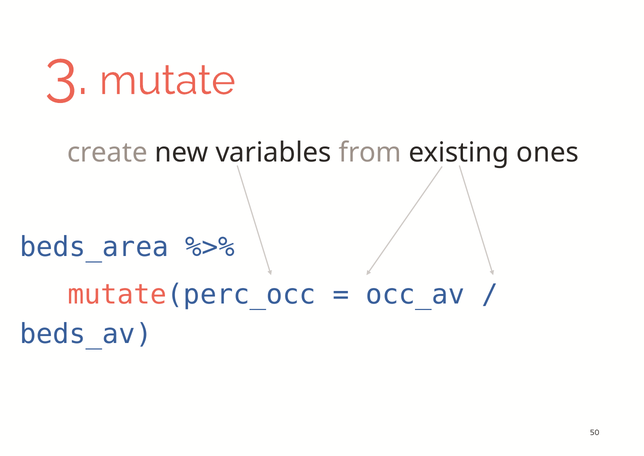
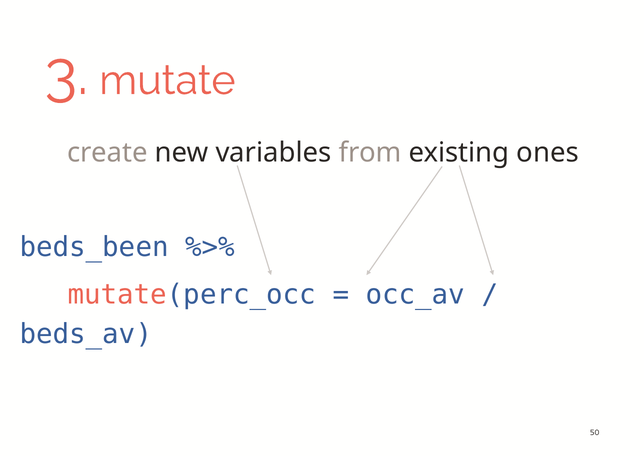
beds_area: beds_area -> beds_been
